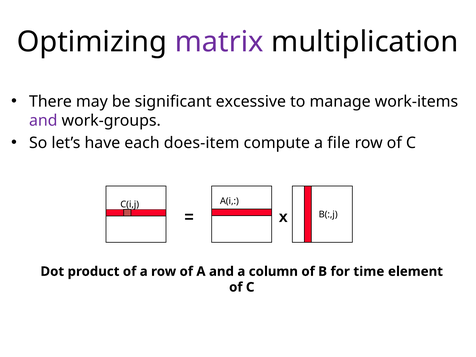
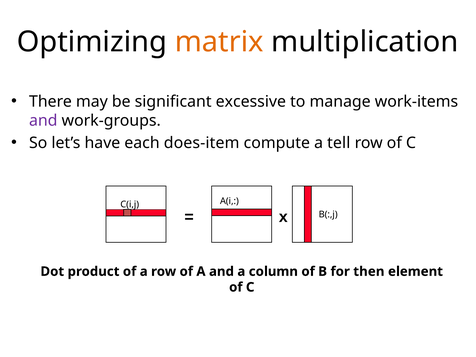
matrix colour: purple -> orange
file: file -> tell
time: time -> then
